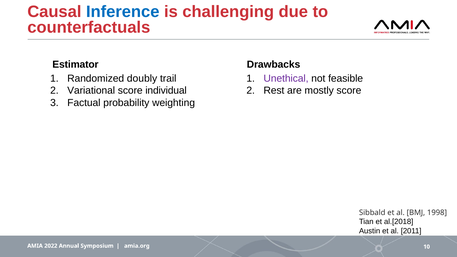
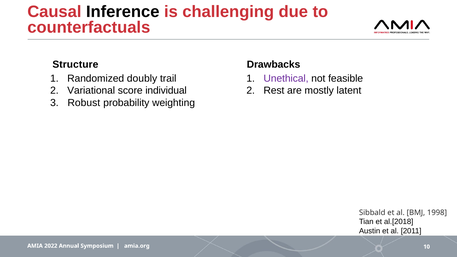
Inference colour: blue -> black
Estimator: Estimator -> Structure
mostly score: score -> latent
Factual: Factual -> Robust
